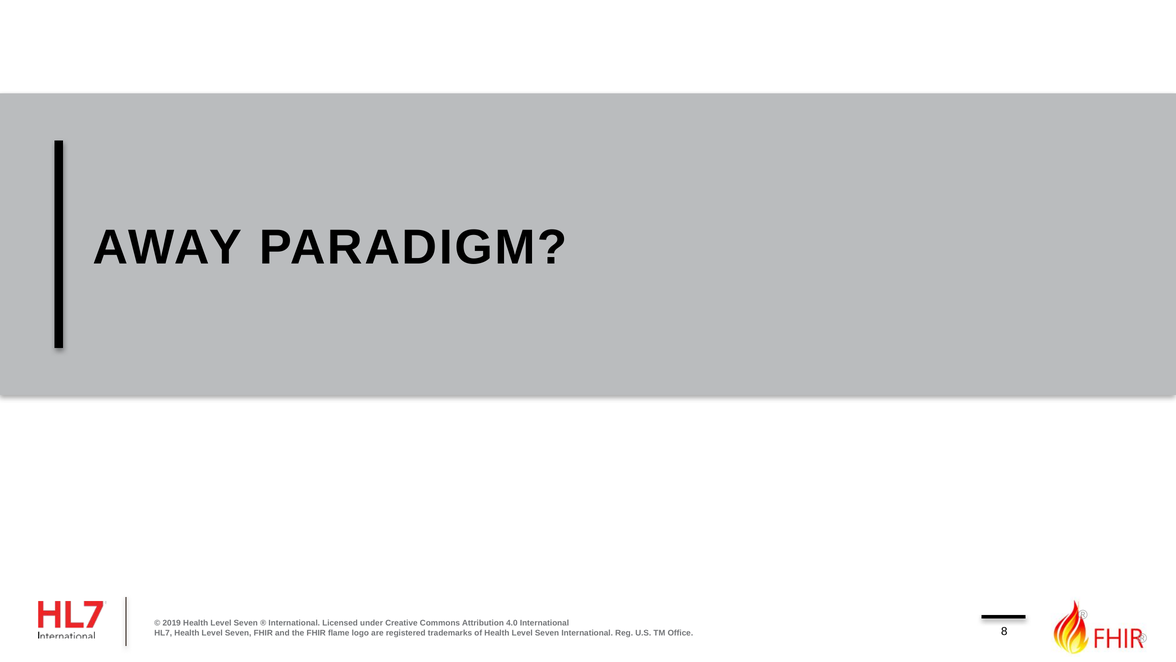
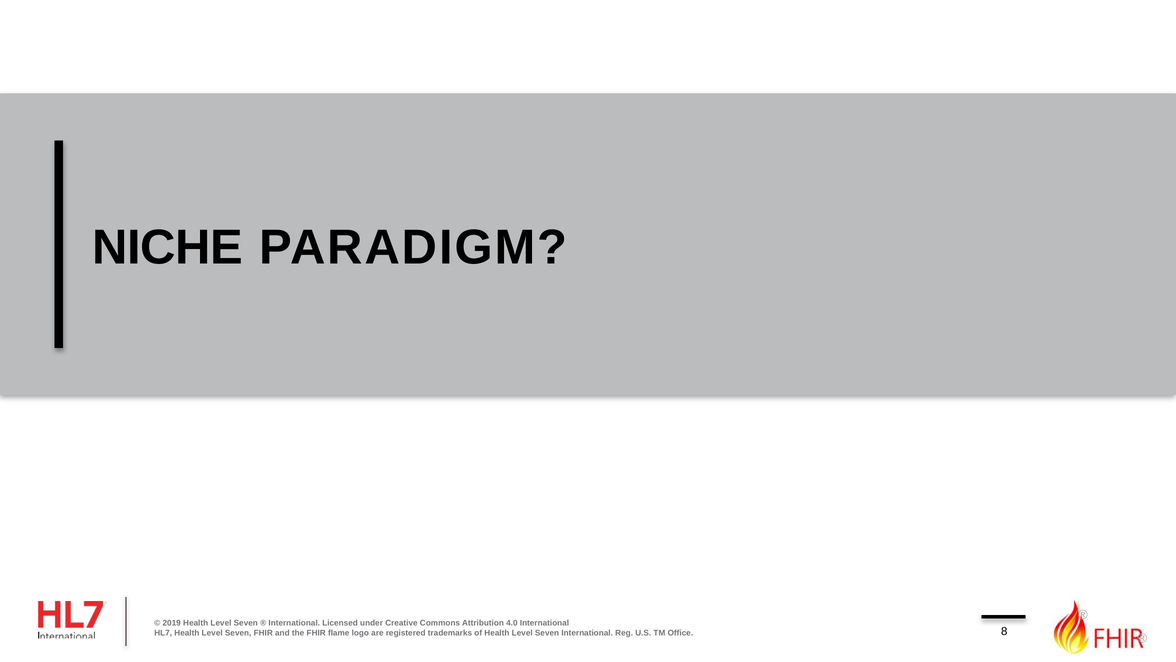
AWAY: AWAY -> NICHE
